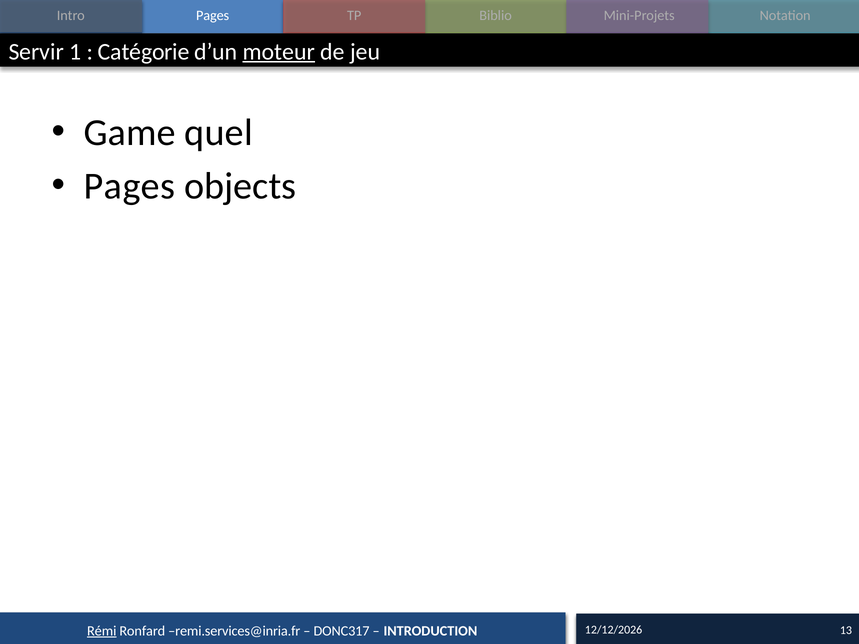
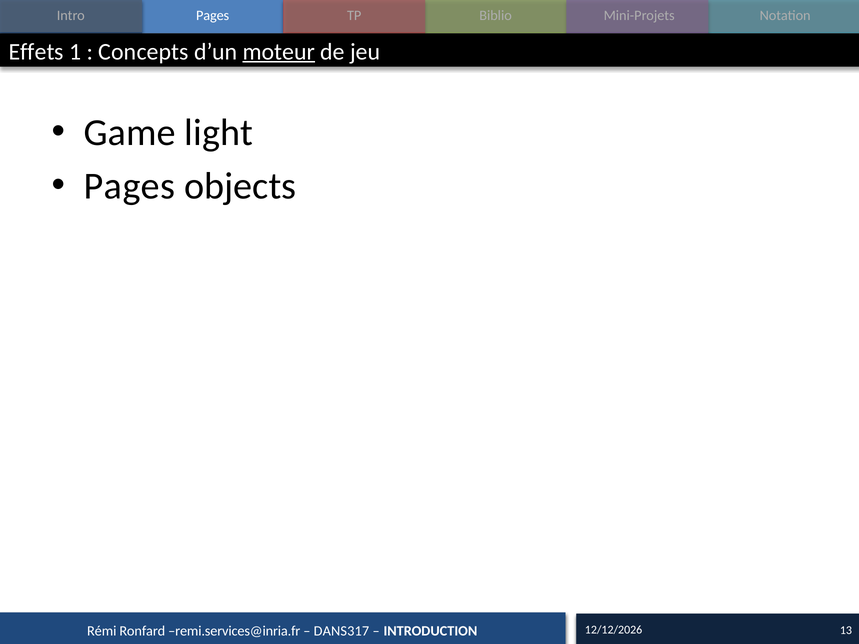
Servir: Servir -> Effets
Catégorie: Catégorie -> Concepts
quel: quel -> light
Rémi underline: present -> none
DONC317: DONC317 -> DANS317
